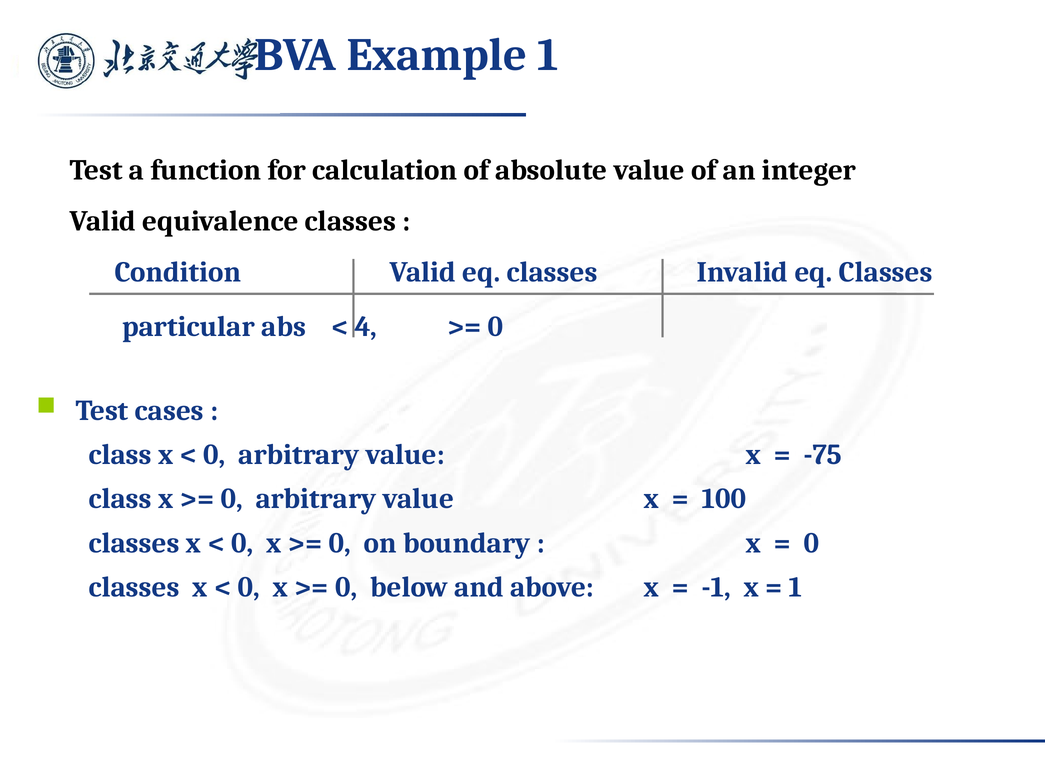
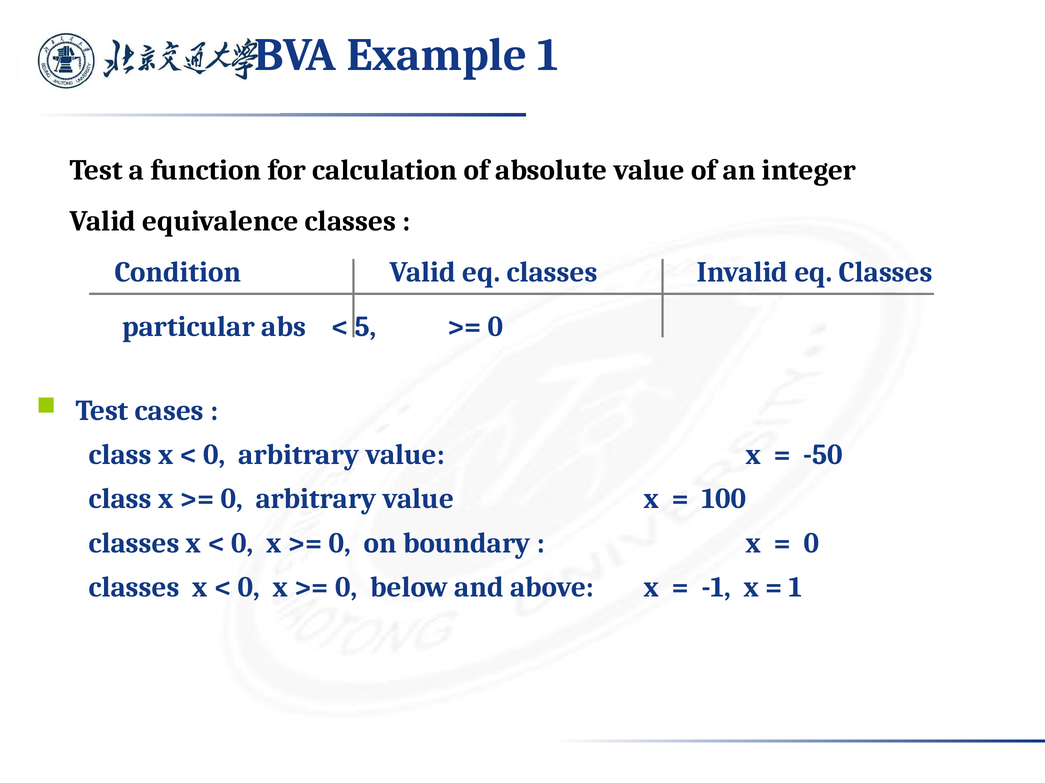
4: 4 -> 5
-75: -75 -> -50
